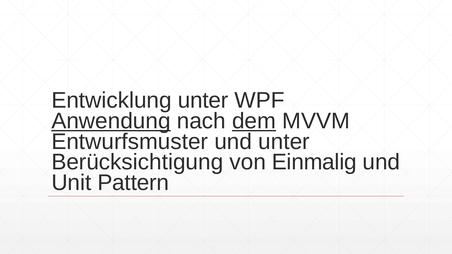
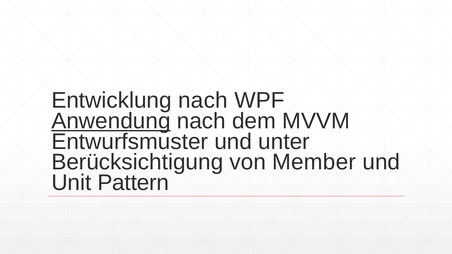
Entwicklung unter: unter -> nach
dem underline: present -> none
Einmalig: Einmalig -> Member
